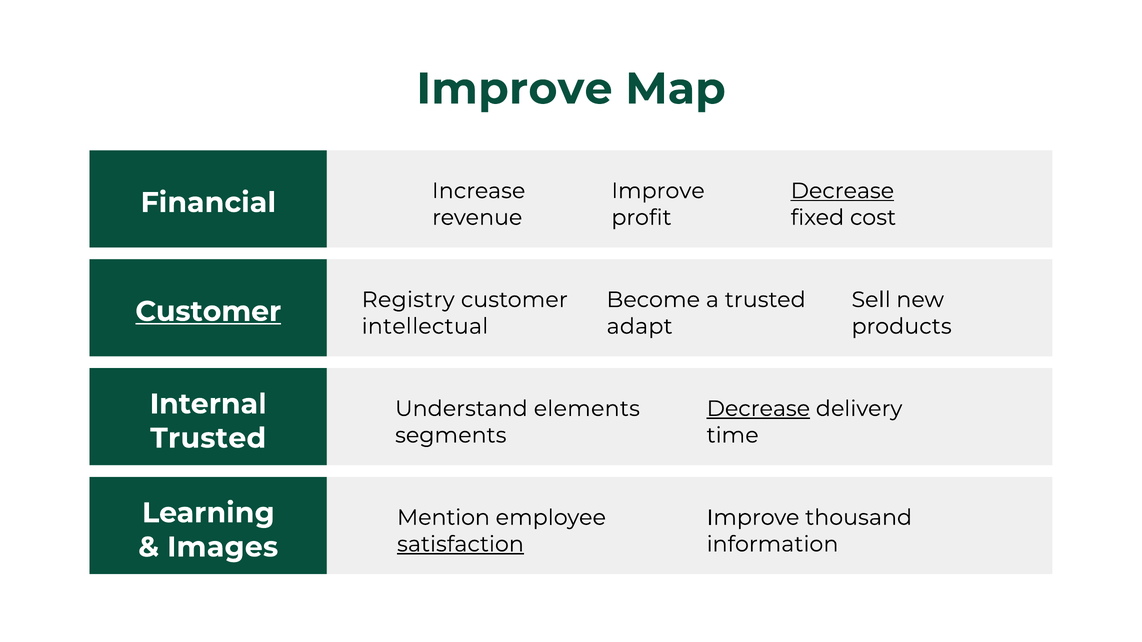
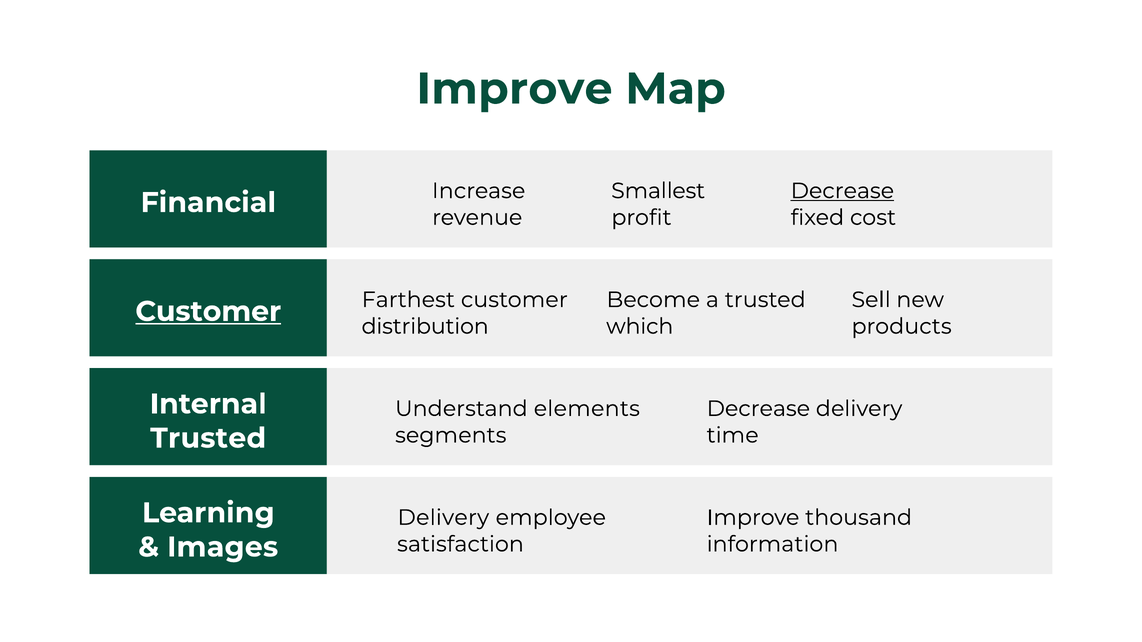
Improve at (658, 191): Improve -> Smallest
Registry: Registry -> Farthest
intellectual: intellectual -> distribution
adapt: adapt -> which
Decrease at (758, 409) underline: present -> none
Mention at (443, 518): Mention -> Delivery
satisfaction underline: present -> none
